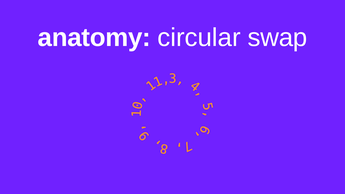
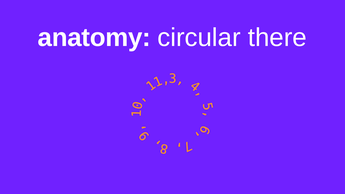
swap: swap -> there
